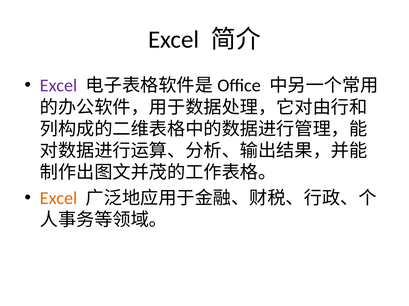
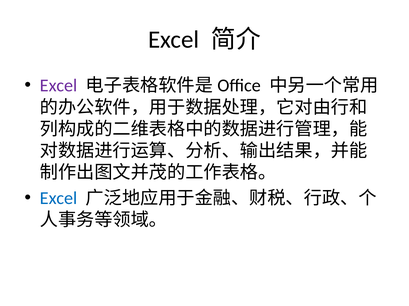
Excel at (59, 199) colour: orange -> blue
